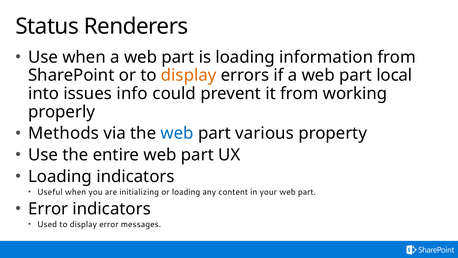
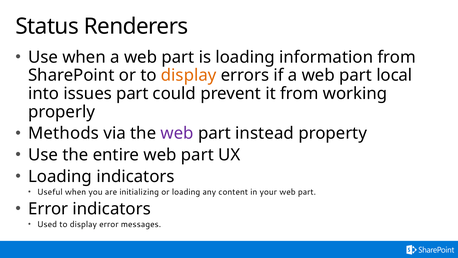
issues info: info -> part
web at (177, 133) colour: blue -> purple
various: various -> instead
